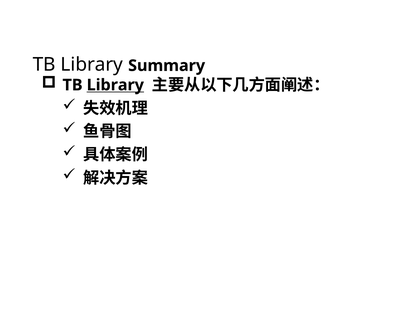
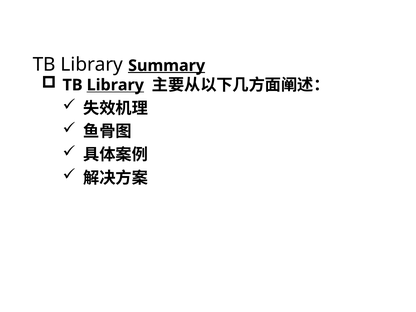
Summary underline: none -> present
